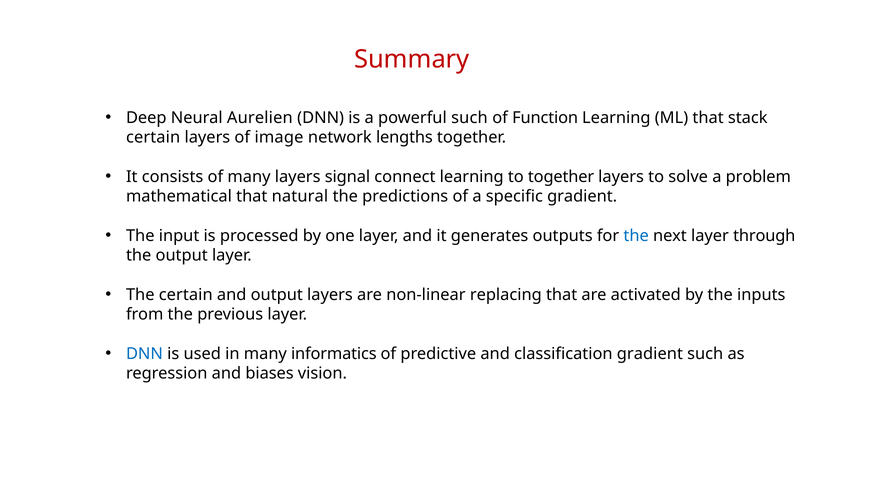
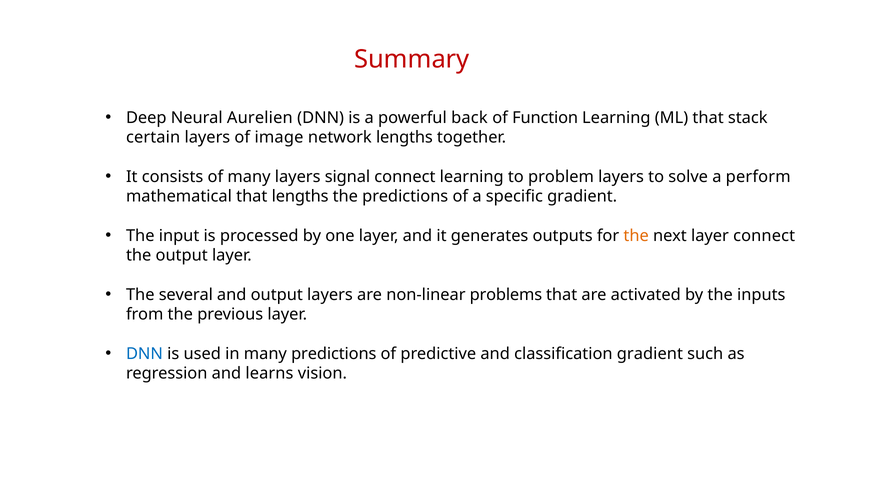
powerful such: such -> back
to together: together -> problem
problem: problem -> perform
that natural: natural -> lengths
the at (636, 236) colour: blue -> orange
layer through: through -> connect
The certain: certain -> several
replacing: replacing -> problems
many informatics: informatics -> predictions
biases: biases -> learns
